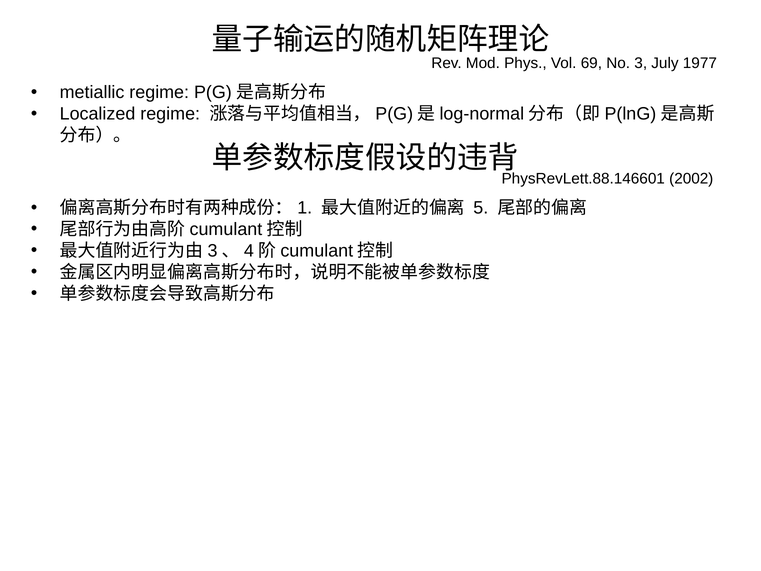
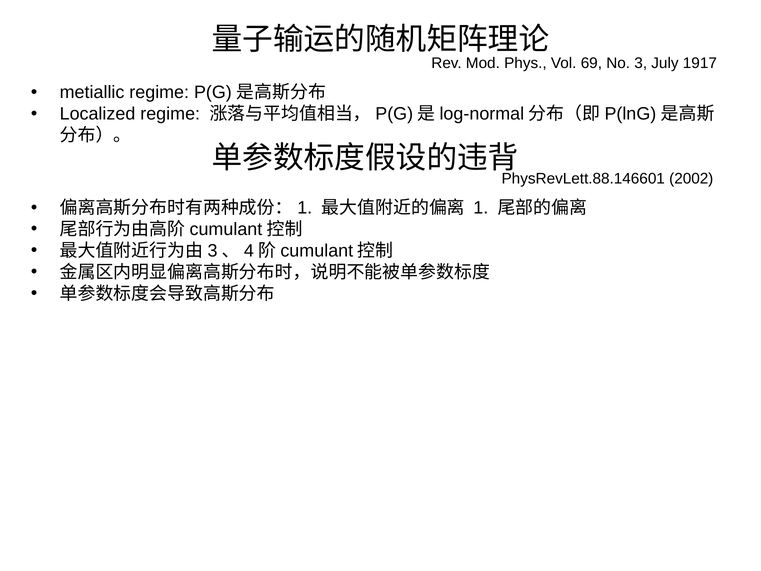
1977: 1977 -> 1917
5 at (481, 208): 5 -> 1
